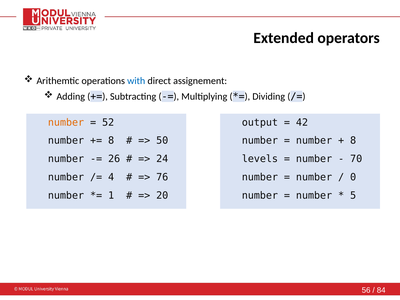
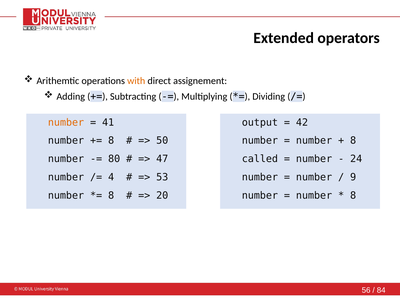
with colour: blue -> orange
52: 52 -> 41
26: 26 -> 80
24: 24 -> 47
levels: levels -> called
70: 70 -> 24
76: 76 -> 53
0: 0 -> 9
1 at (111, 196): 1 -> 8
5 at (353, 196): 5 -> 8
